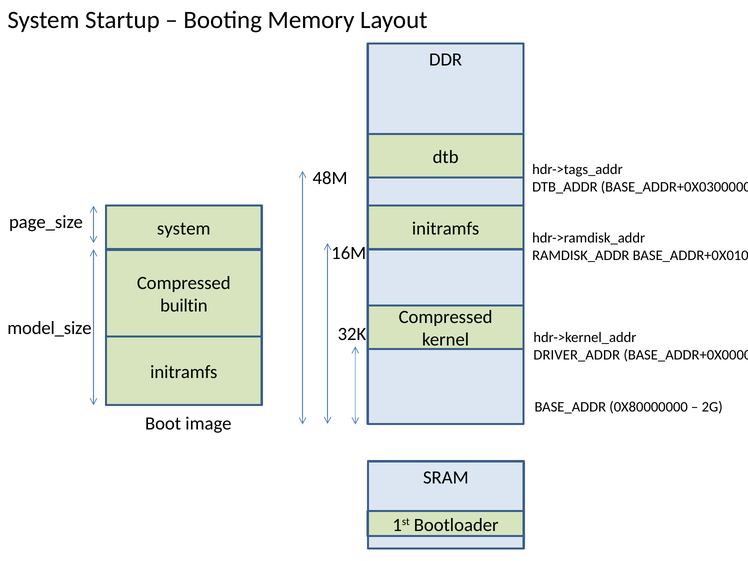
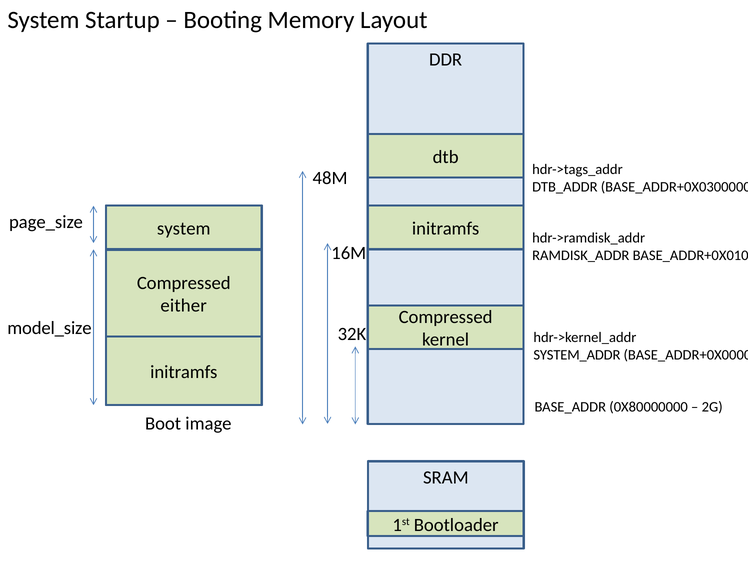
builtin: builtin -> either
DRIVER_ADDR: DRIVER_ADDR -> SYSTEM_ADDR
